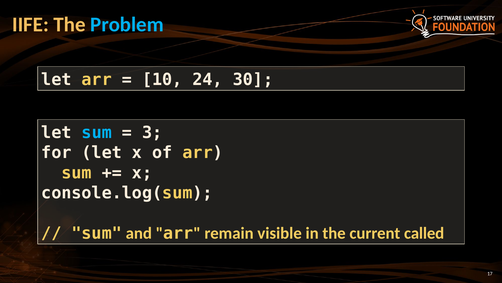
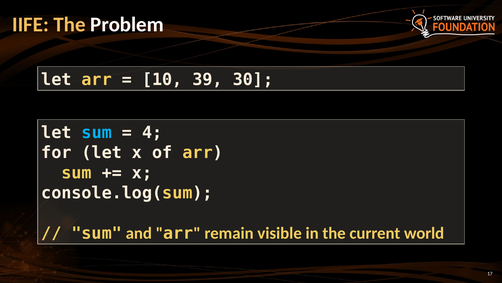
Problem colour: light blue -> white
24: 24 -> 39
3: 3 -> 4
called: called -> world
